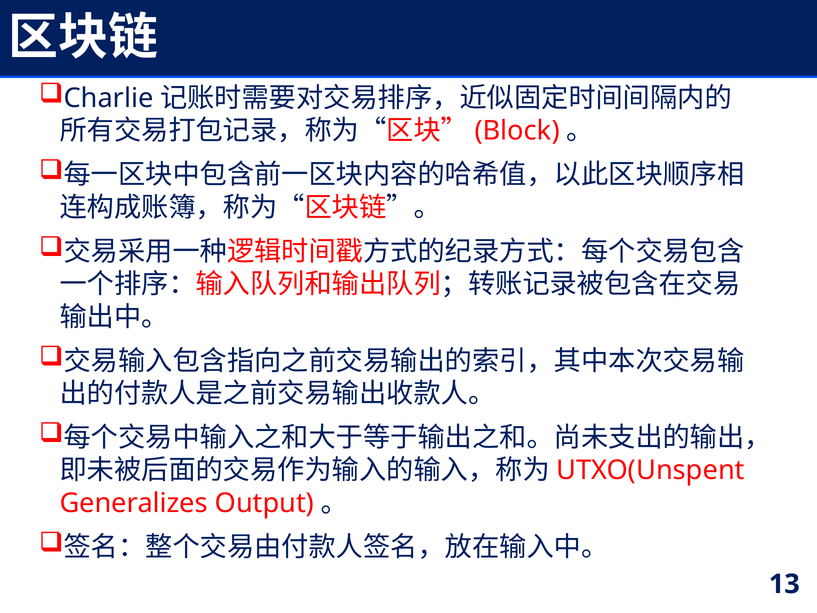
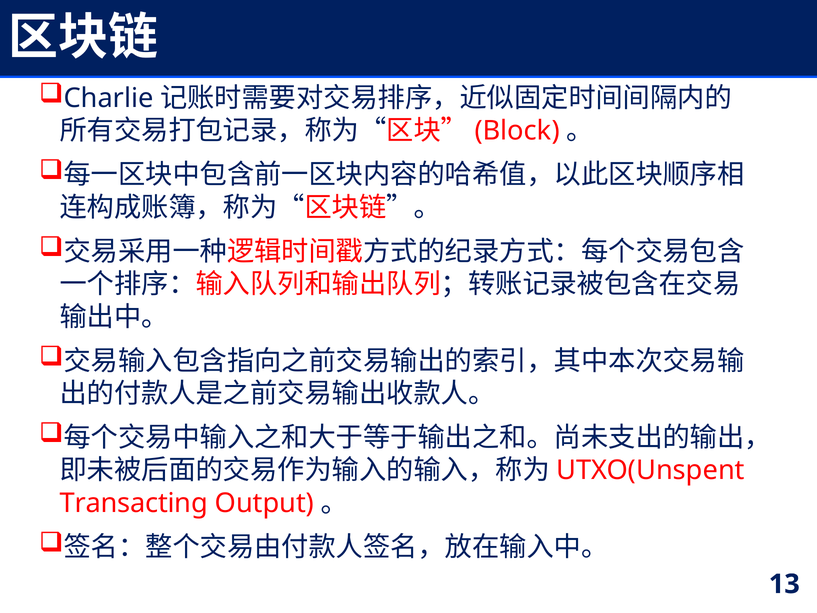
Generalizes: Generalizes -> Transacting
